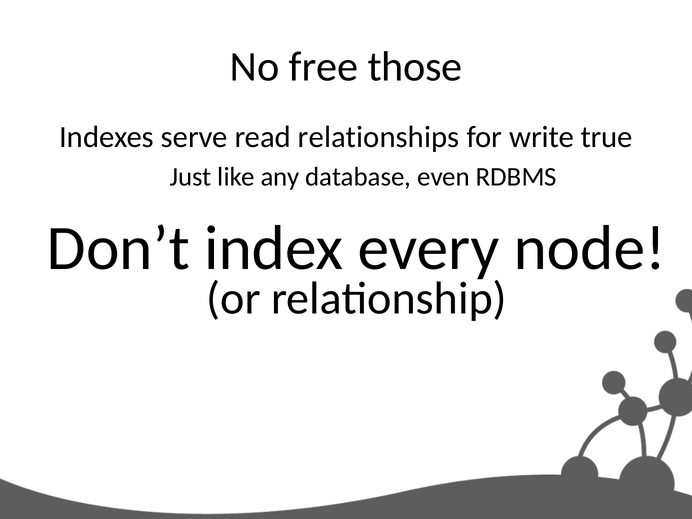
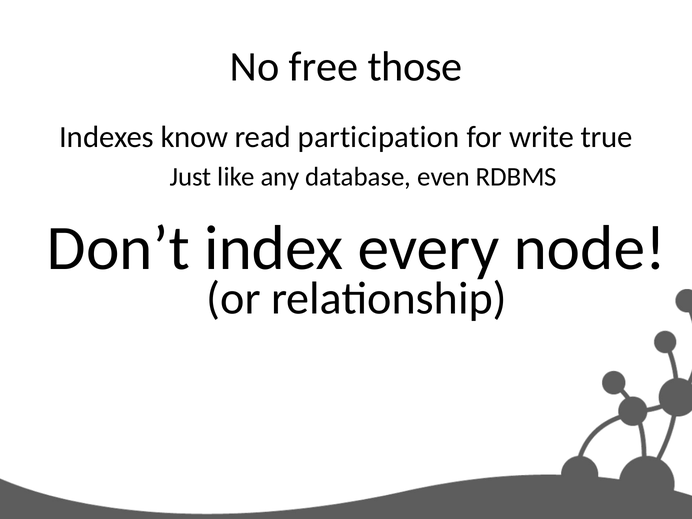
serve: serve -> know
relationships: relationships -> participation
